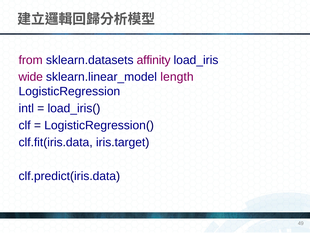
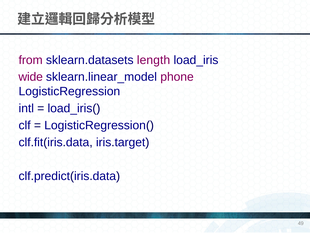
affinity: affinity -> length
length: length -> phone
